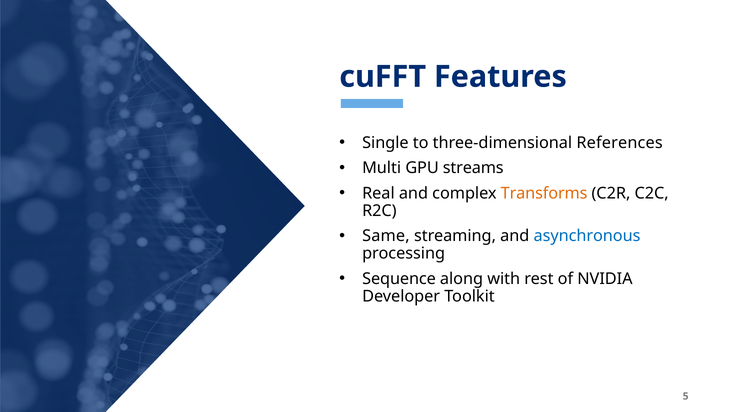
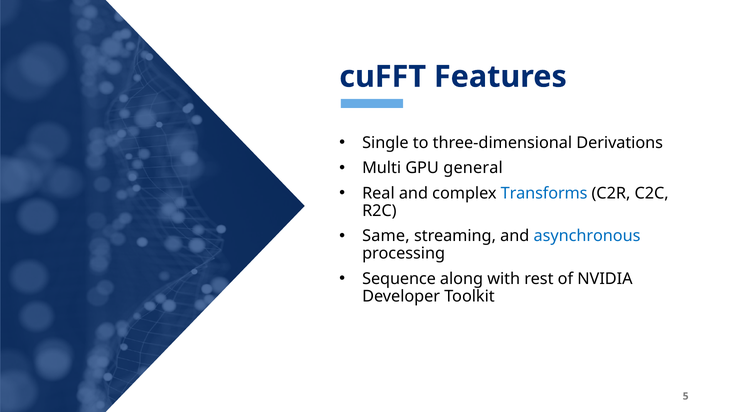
References: References -> Derivations
streams: streams -> general
Transforms colour: orange -> blue
